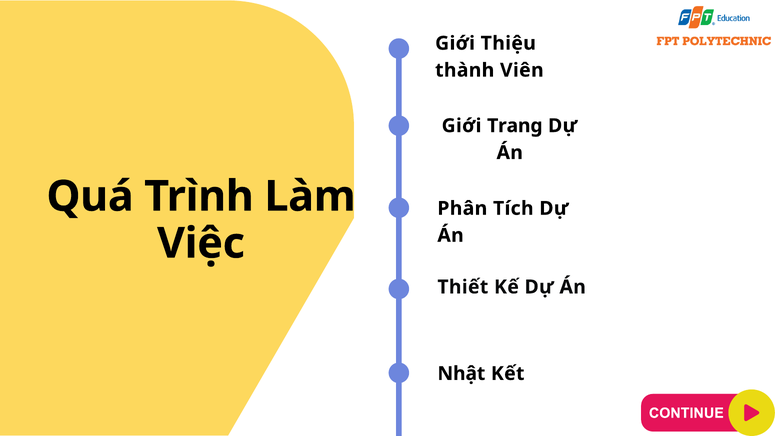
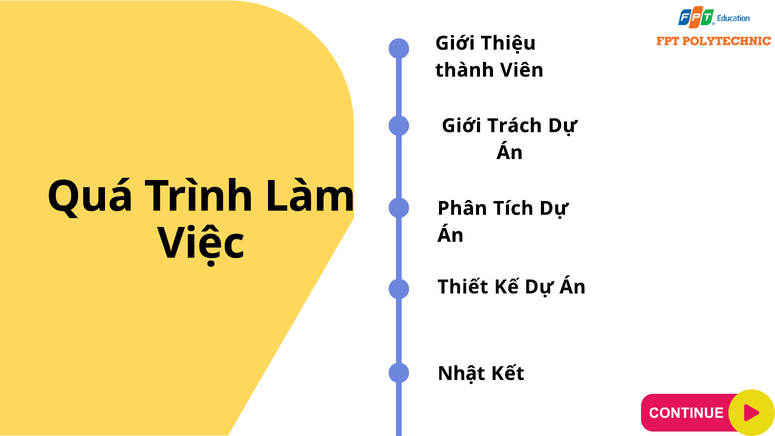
Trang: Trang -> Trách
